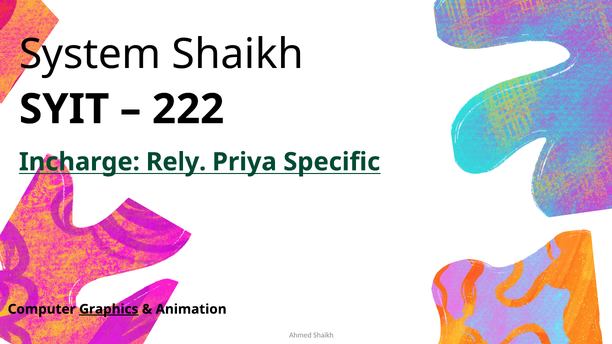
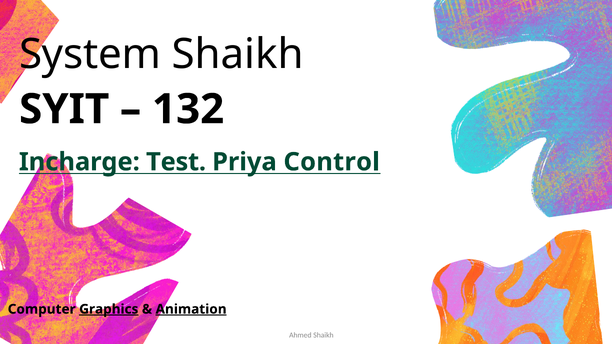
222: 222 -> 132
Rely: Rely -> Test
Specific: Specific -> Control
Animation underline: none -> present
